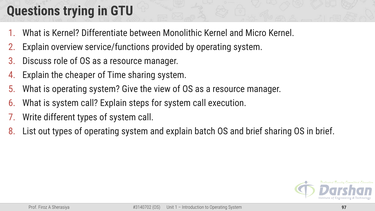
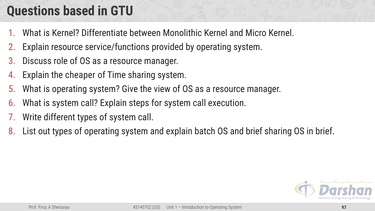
trying: trying -> based
Explain overview: overview -> resource
